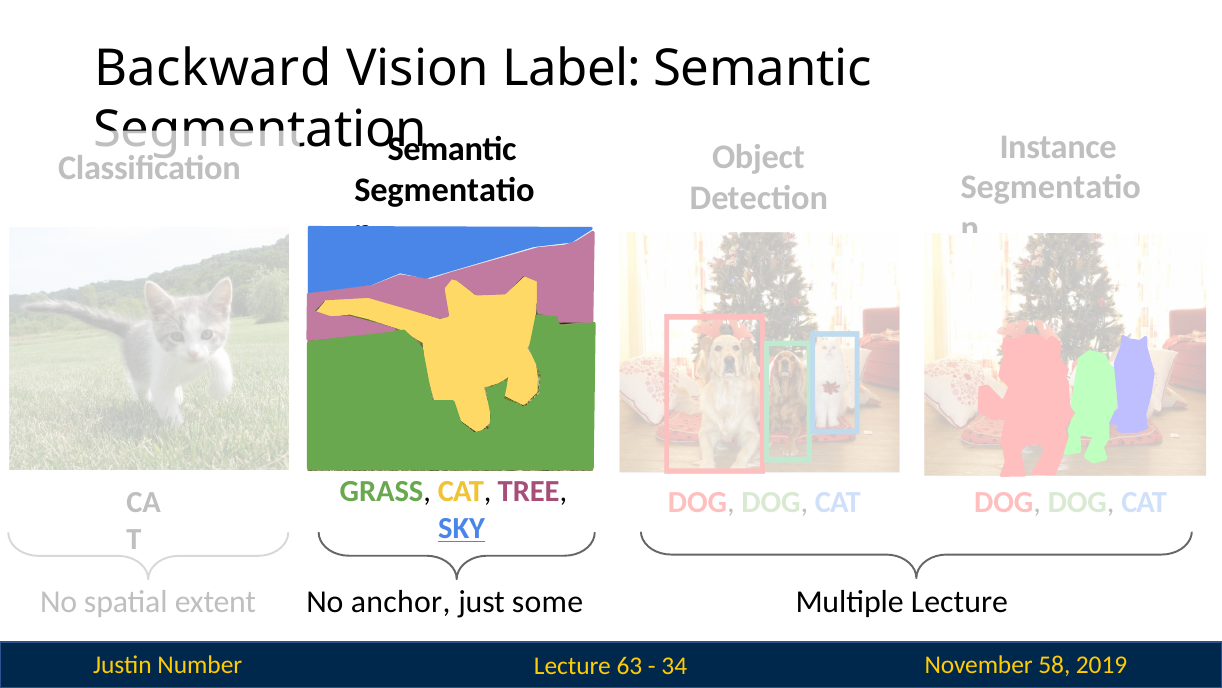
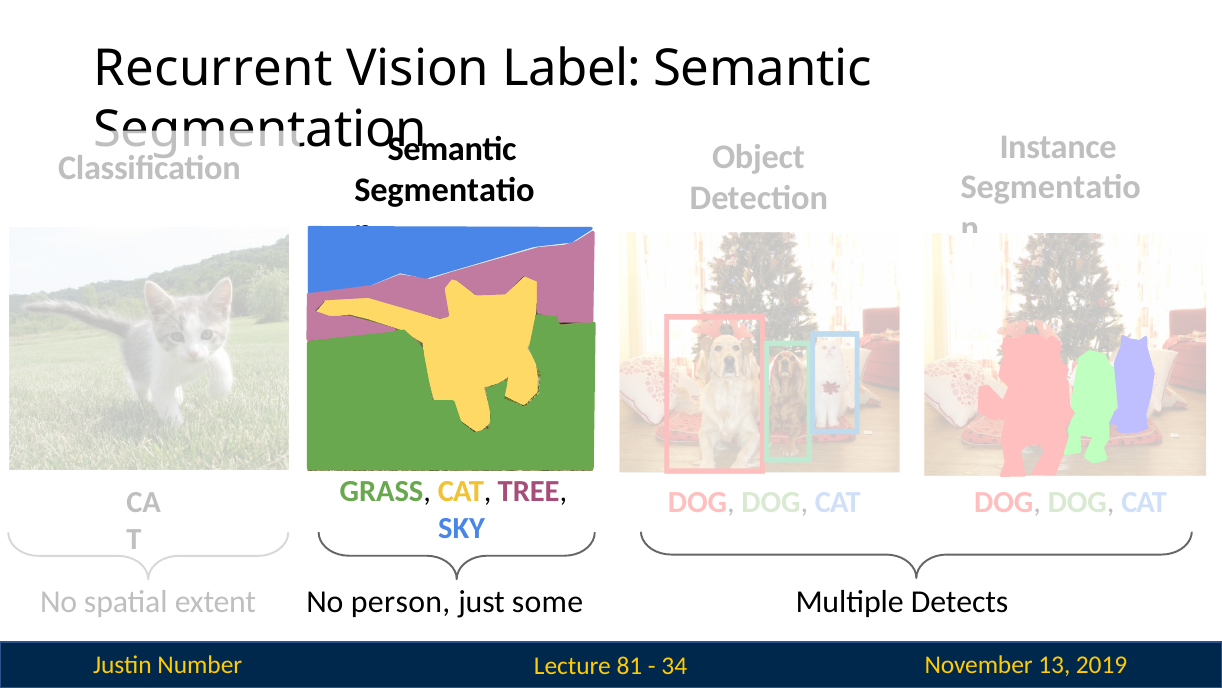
Backward: Backward -> Recurrent
SKY underline: present -> none
anchor: anchor -> person
Multiple Lecture: Lecture -> Detects
63: 63 -> 81
58: 58 -> 13
